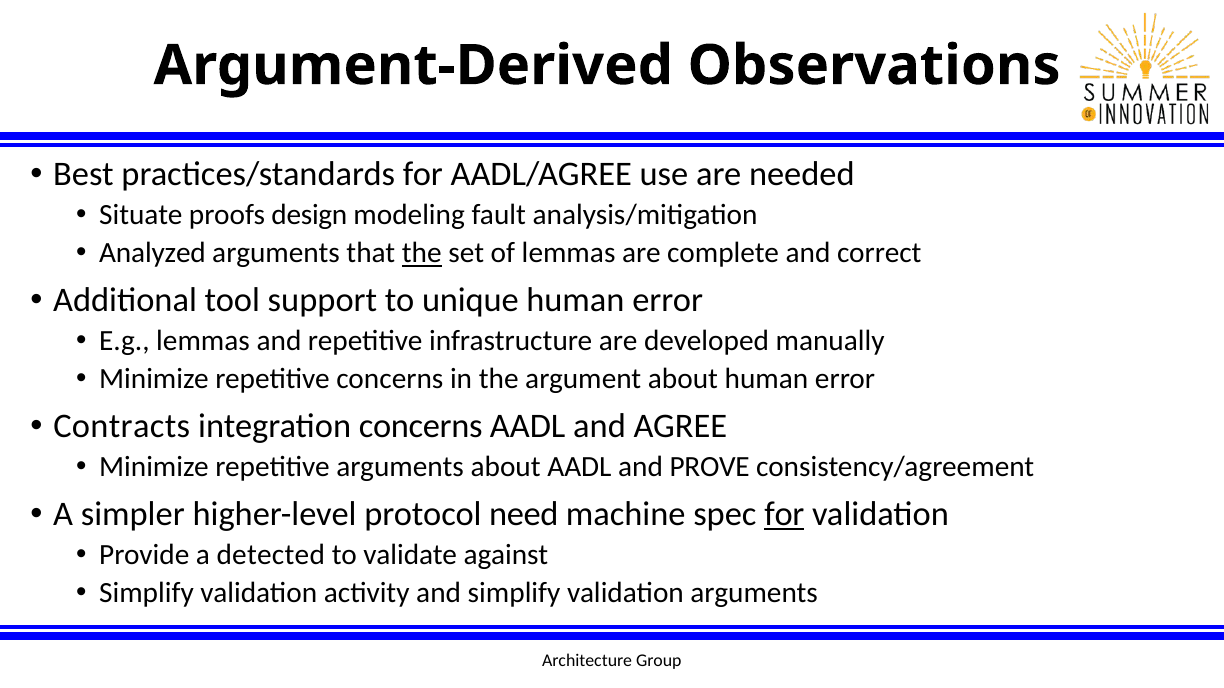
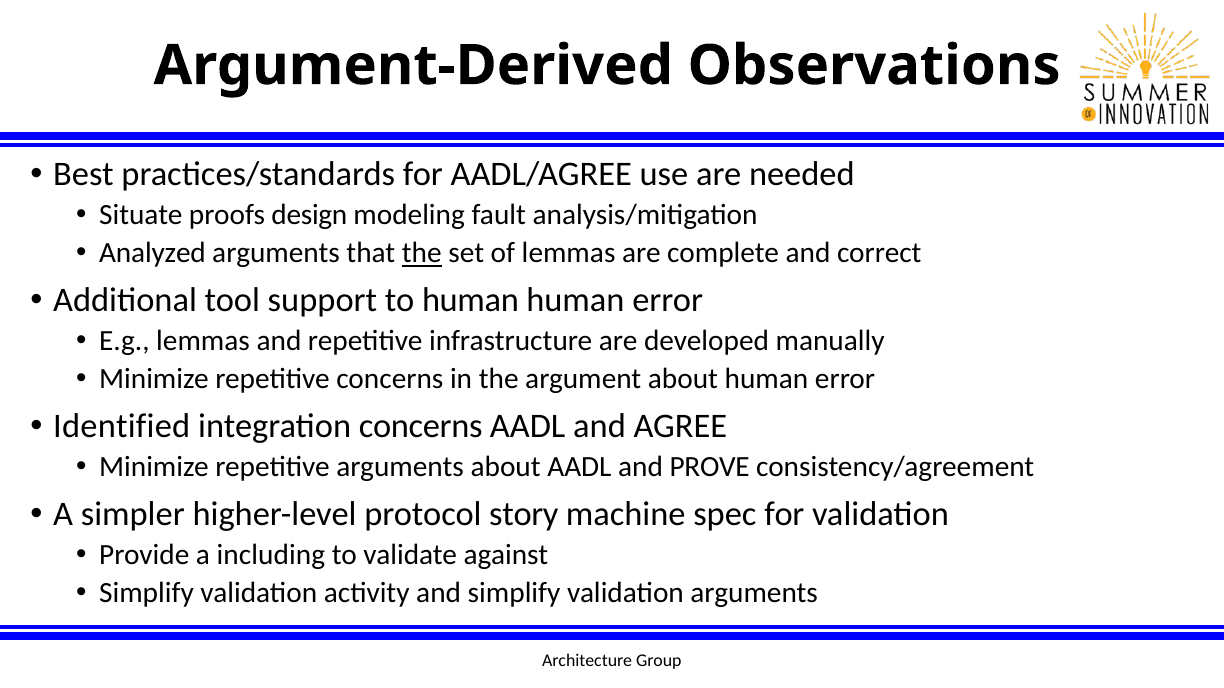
to unique: unique -> human
Contracts: Contracts -> Identified
need: need -> story
for at (784, 514) underline: present -> none
detected: detected -> including
